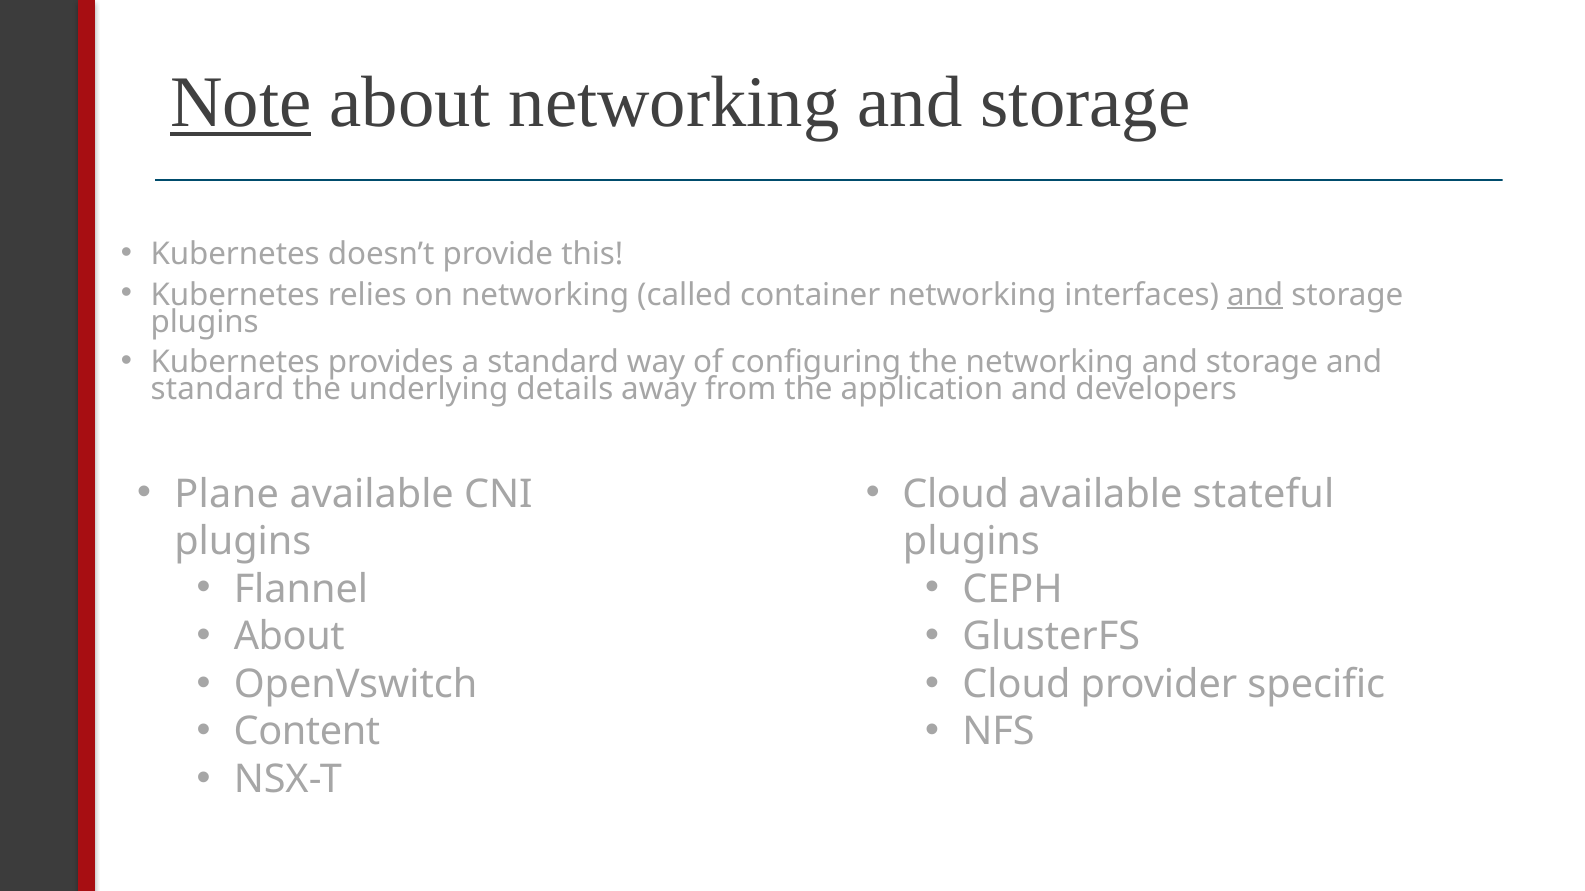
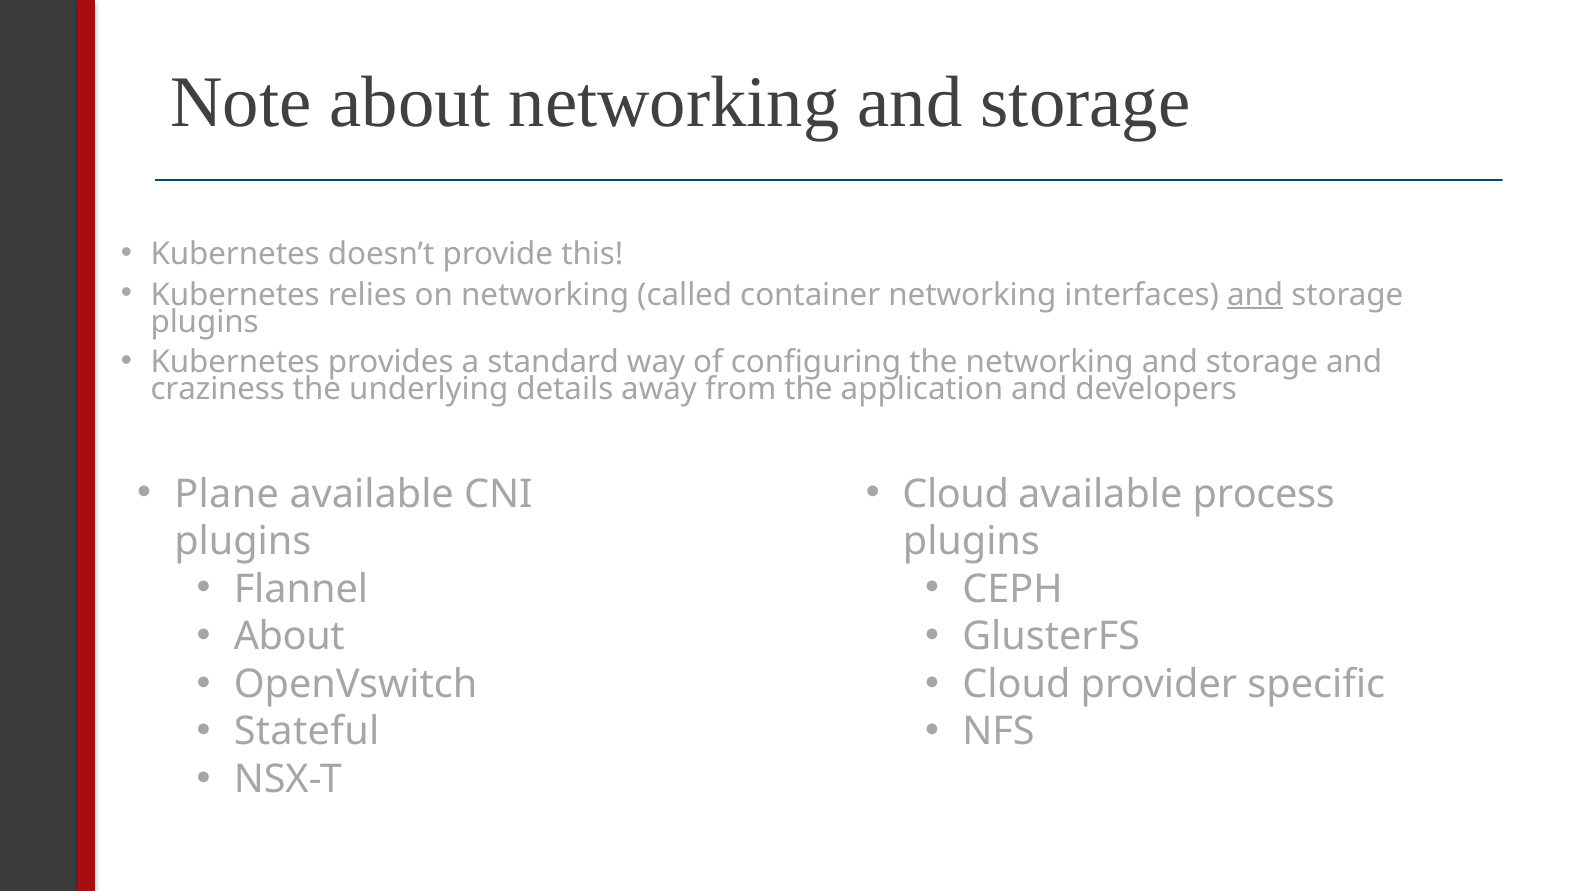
Note underline: present -> none
standard at (218, 389): standard -> craziness
stateful: stateful -> process
Content: Content -> Stateful
